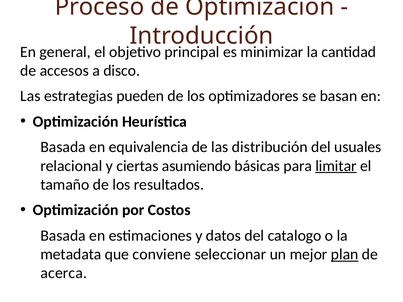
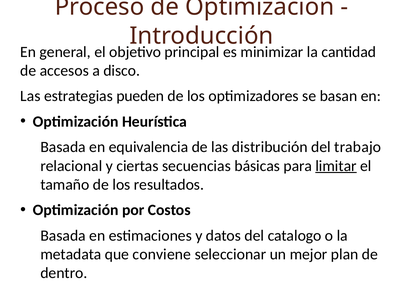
usuales: usuales -> trabajo
asumiendo: asumiendo -> secuencias
plan underline: present -> none
acerca: acerca -> dentro
